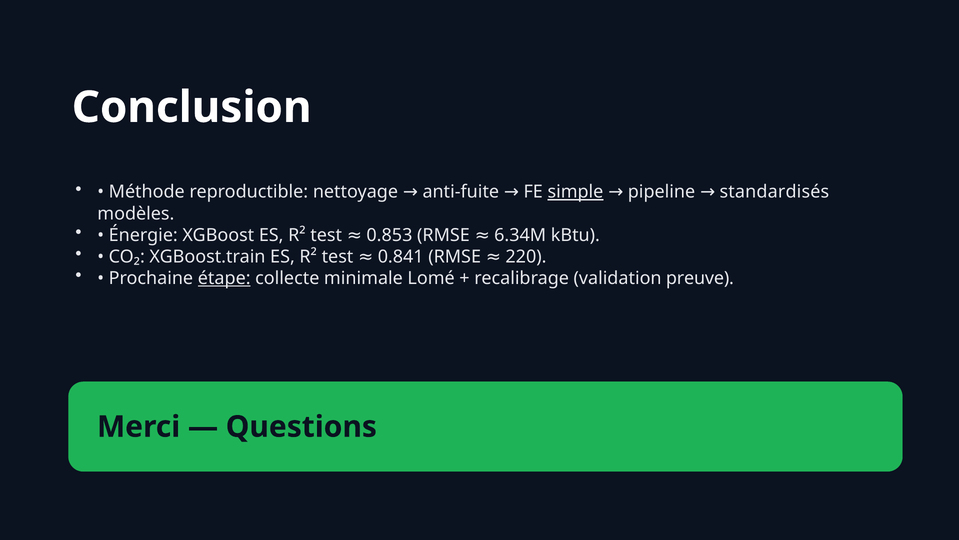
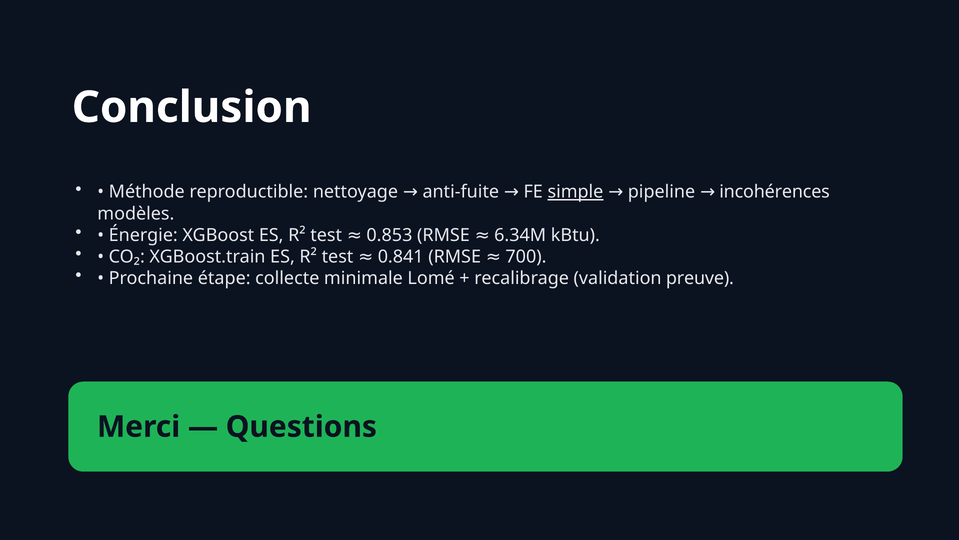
standardisés: standardisés -> incohérences
220: 220 -> 700
étape underline: present -> none
